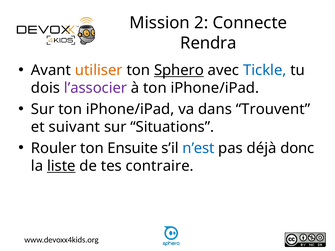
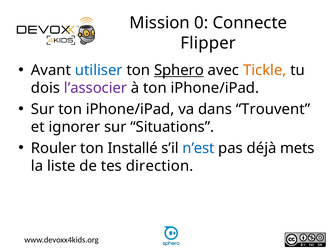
2: 2 -> 0
Rendra: Rendra -> Flipper
utiliser colour: orange -> blue
Tickle colour: blue -> orange
suivant: suivant -> ignorer
Ensuite: Ensuite -> Installé
donc: donc -> mets
liste underline: present -> none
contraire: contraire -> direction
